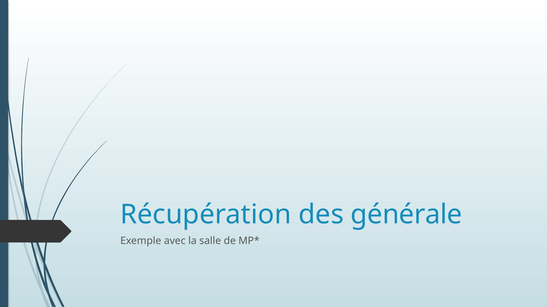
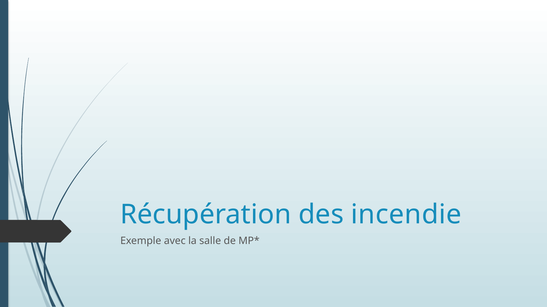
générale: générale -> incendie
